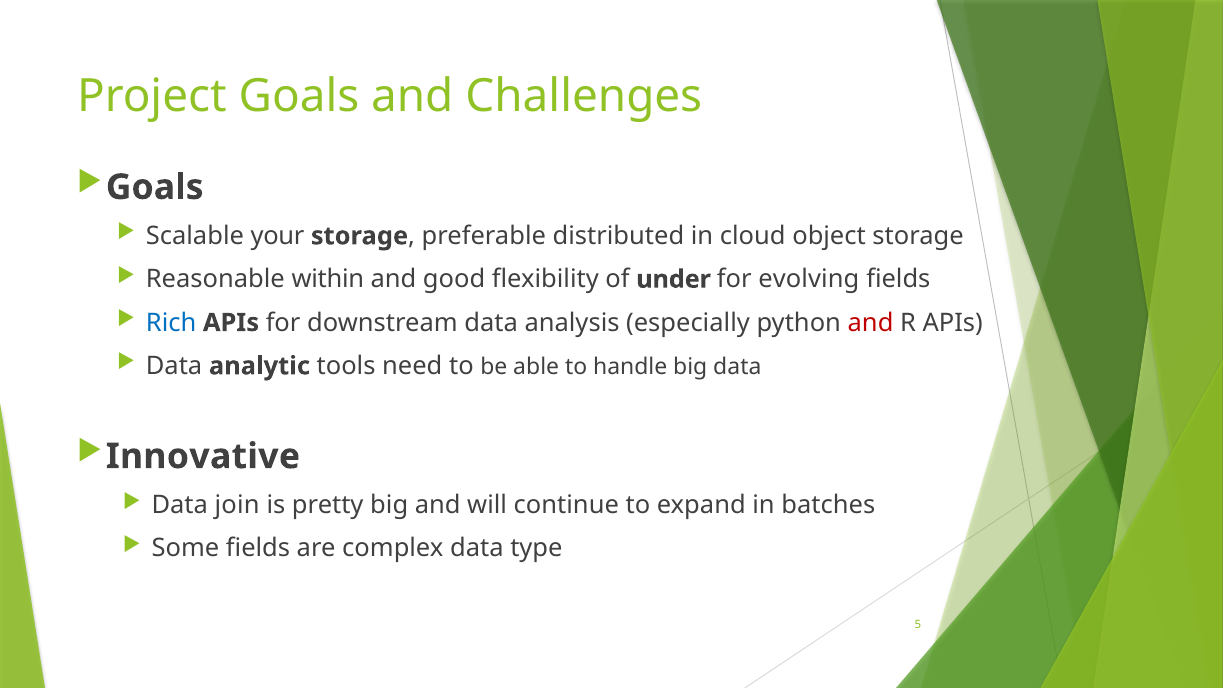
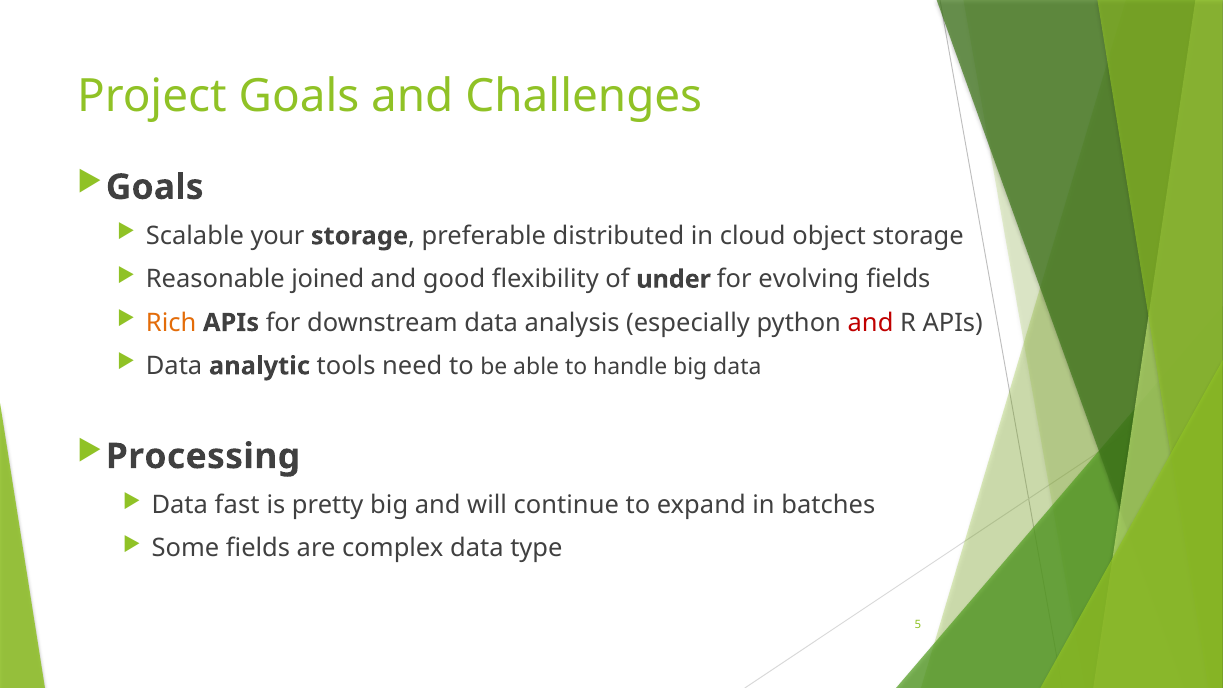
within: within -> joined
Rich colour: blue -> orange
Innovative: Innovative -> Processing
join: join -> fast
